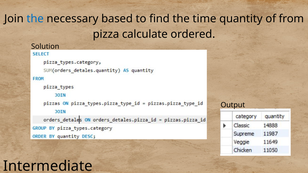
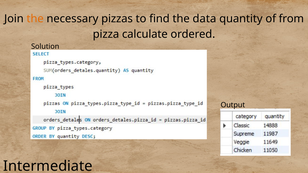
the at (35, 19) colour: blue -> orange
based: based -> pizzas
time: time -> data
